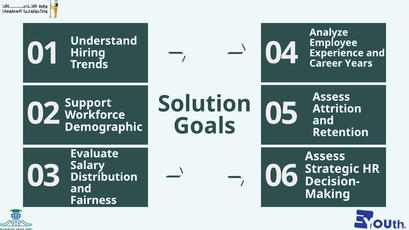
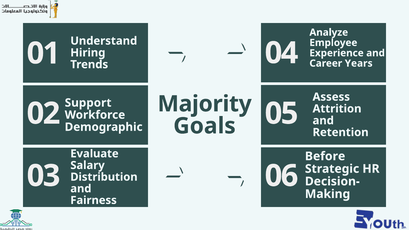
Solution: Solution -> Majority
Assess at (325, 156): Assess -> Before
